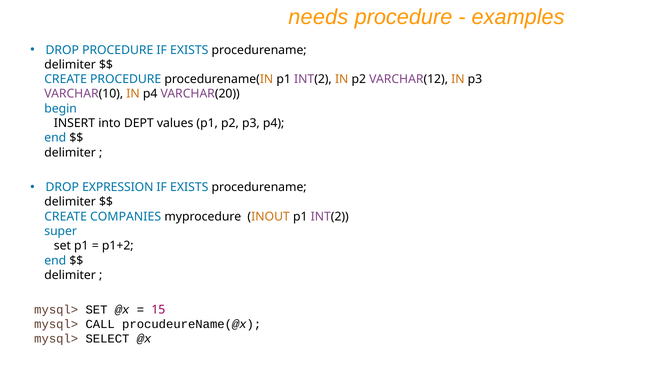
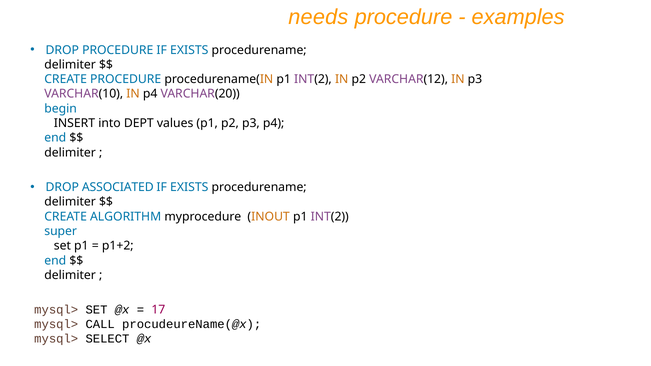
EXPRESSION: EXPRESSION -> ASSOCIATED
COMPANIES: COMPANIES -> ALGORITHM
15: 15 -> 17
